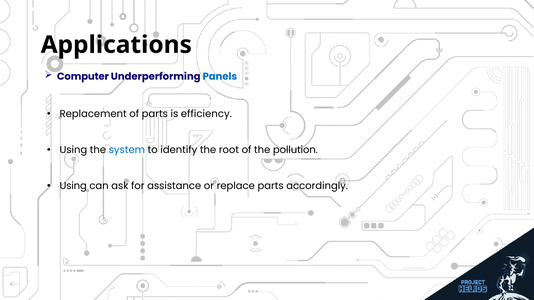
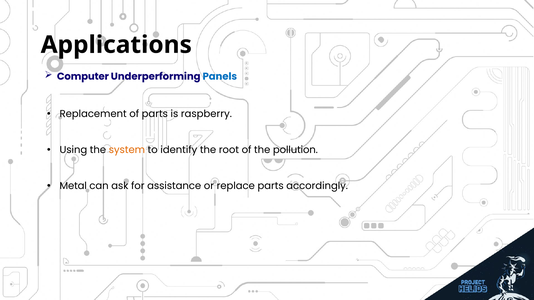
efficiency: efficiency -> raspberry
system colour: blue -> orange
Using at (73, 186): Using -> Metal
